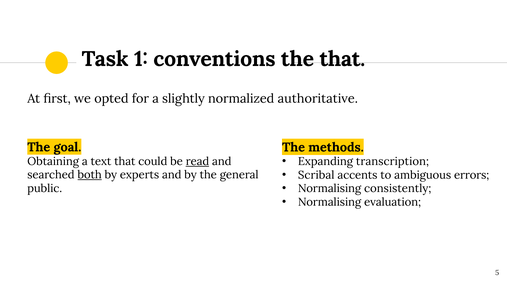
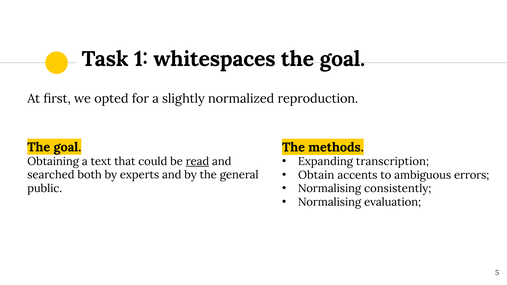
conventions: conventions -> whitespaces
that at (342, 59): that -> goal
authoritative: authoritative -> reproduction
Scribal: Scribal -> Obtain
both underline: present -> none
